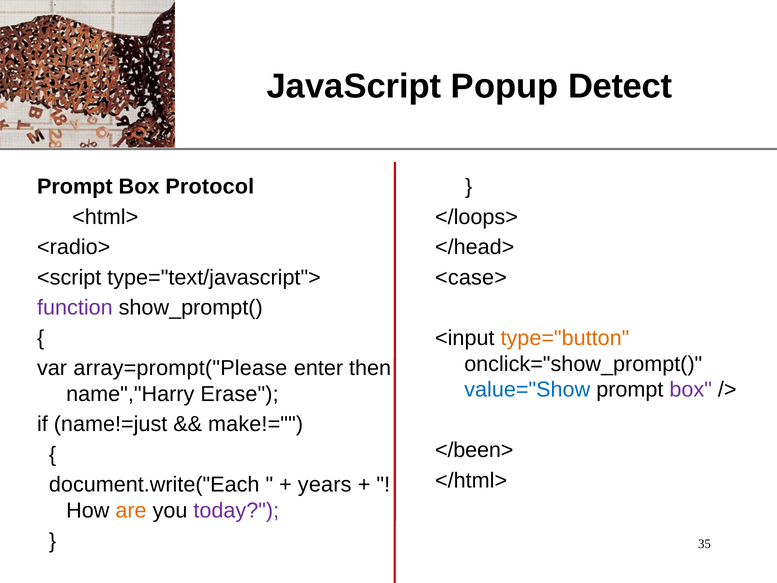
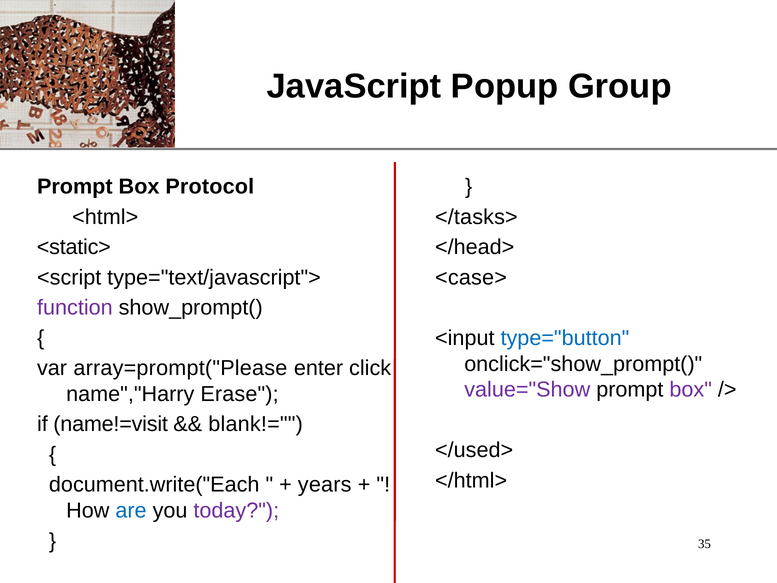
Detect: Detect -> Group
</loops>: </loops> -> </tasks>
<radio>: <radio> -> <static>
type="button colour: orange -> blue
then: then -> click
value="Show colour: blue -> purple
name!=just: name!=just -> name!=visit
make!=: make!= -> blank!=
</been>: </been> -> </used>
are colour: orange -> blue
